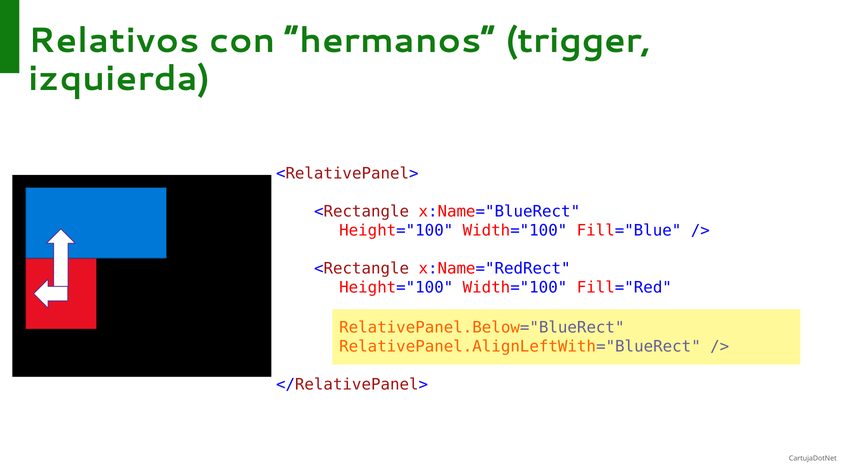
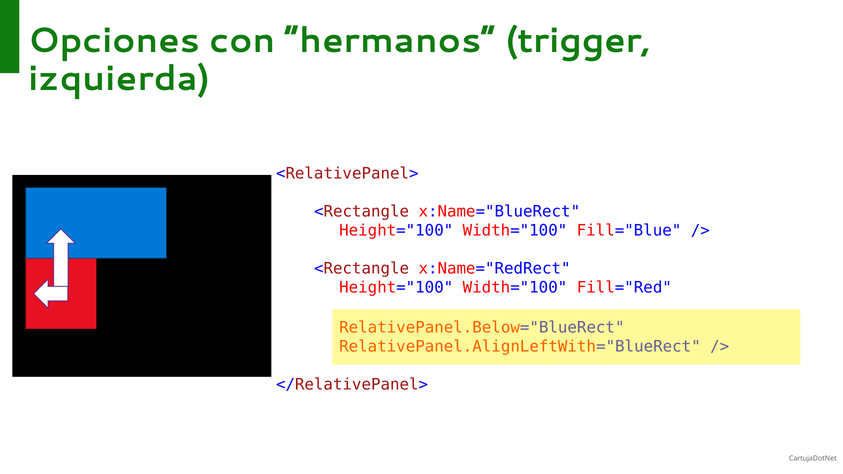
Relativos: Relativos -> Opciones
